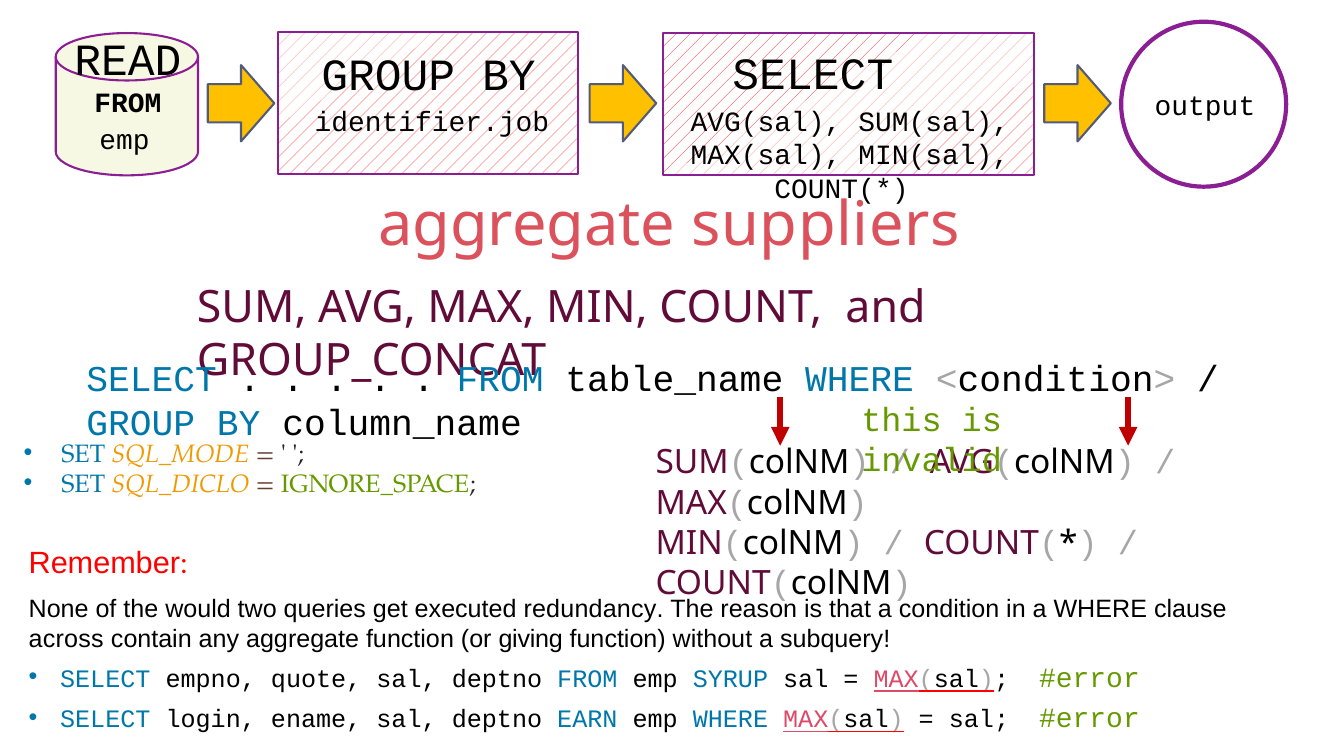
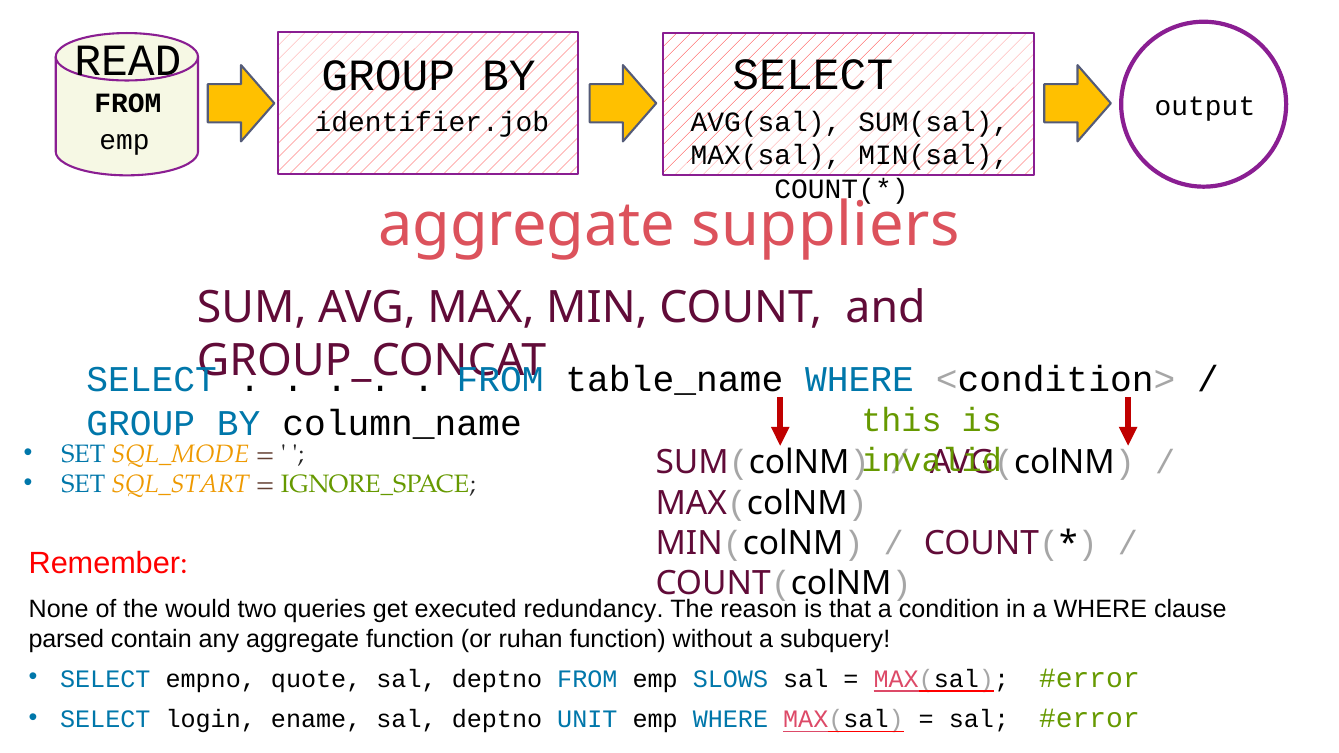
SQL_DICLO: SQL_DICLO -> SQL_START
across: across -> parsed
giving: giving -> ruhan
SYRUP: SYRUP -> SLOWS
EARN: EARN -> UNIT
